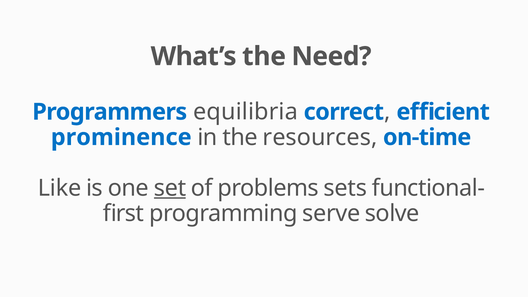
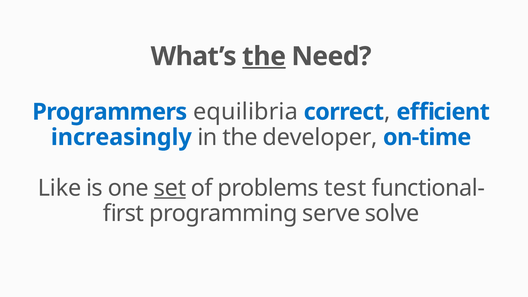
the at (264, 56) underline: none -> present
prominence: prominence -> increasingly
resources: resources -> developer
sets: sets -> test
